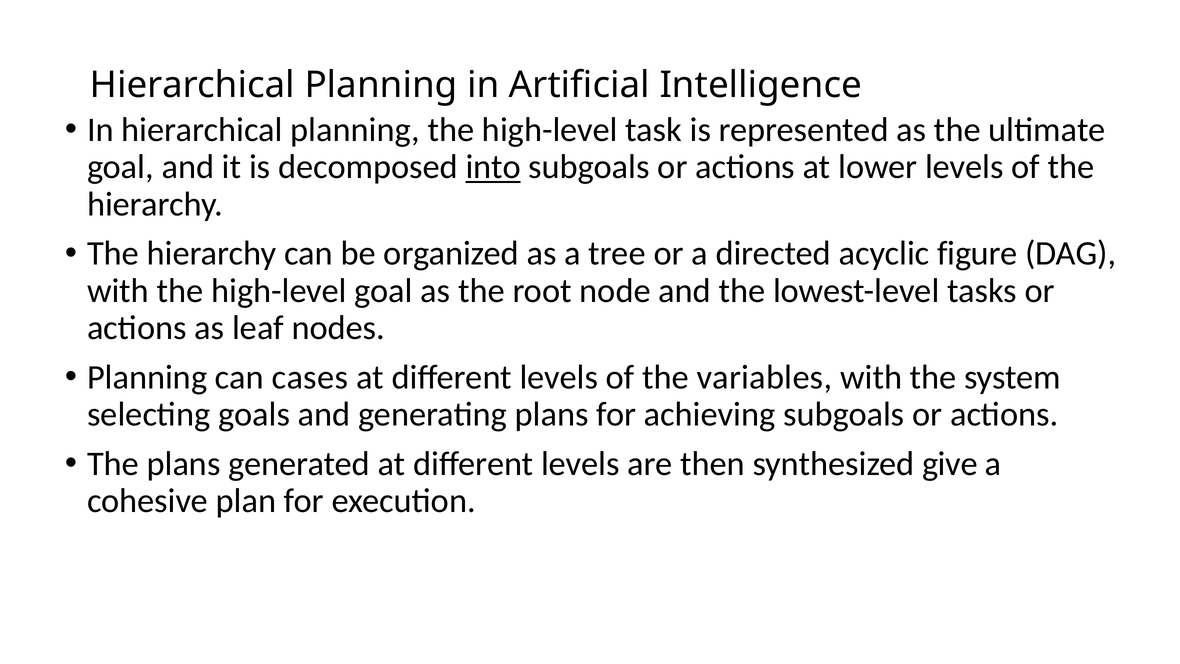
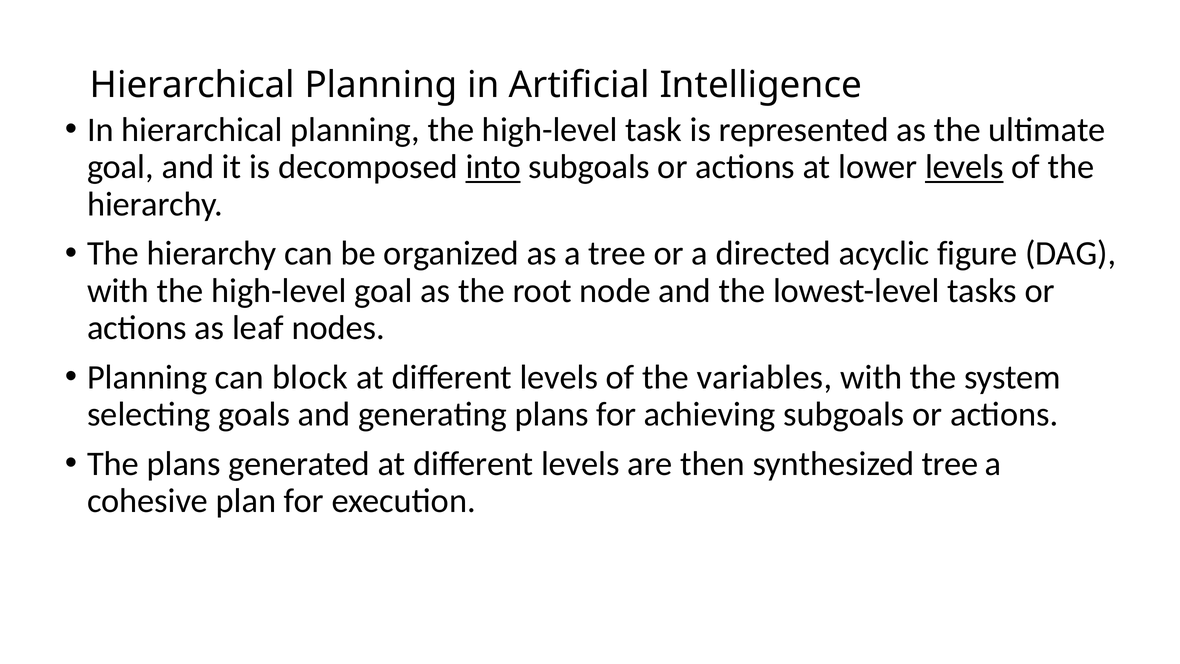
levels at (964, 167) underline: none -> present
cases: cases -> block
synthesized give: give -> tree
